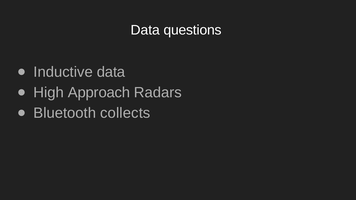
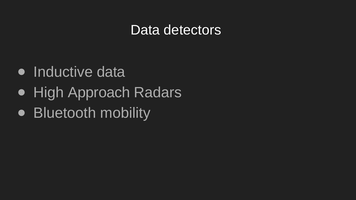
questions: questions -> detectors
collects: collects -> mobility
